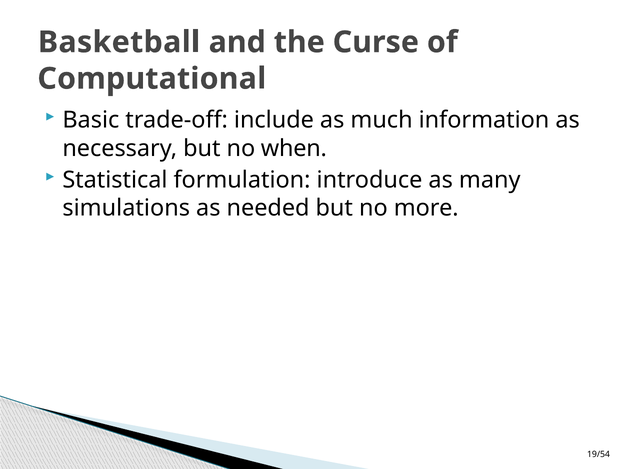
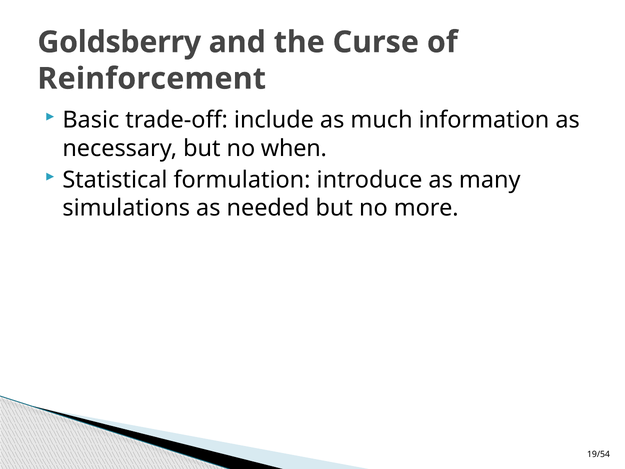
Basketball: Basketball -> Goldsberry
Computational: Computational -> Reinforcement
